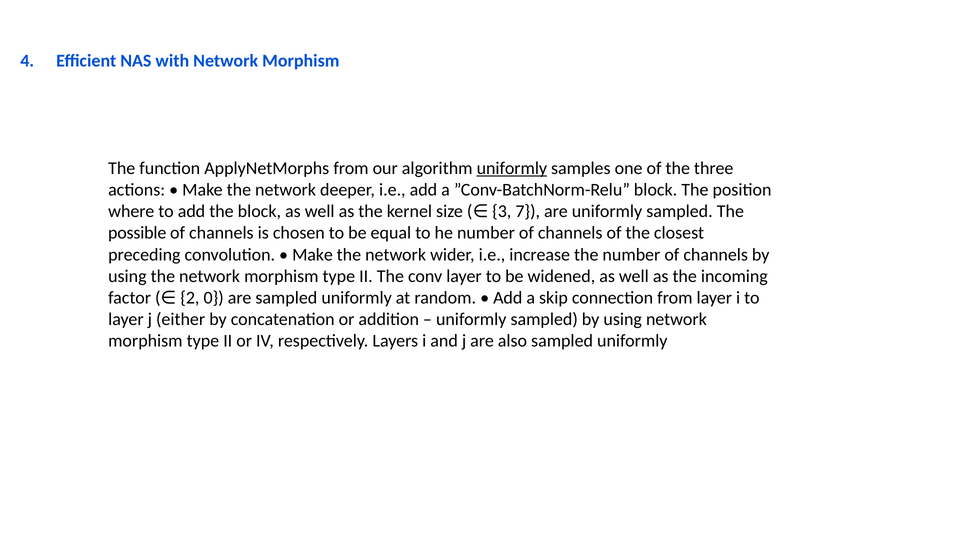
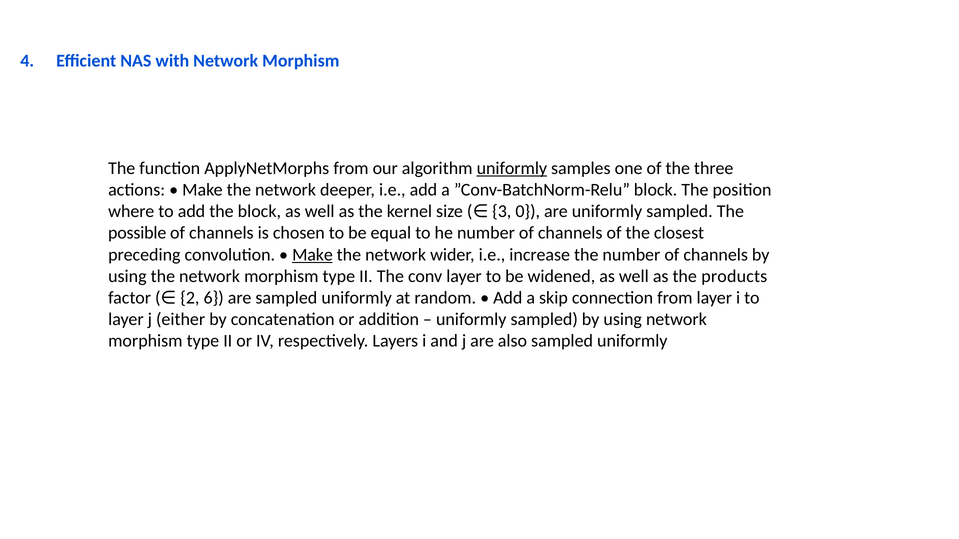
7: 7 -> 0
Make at (312, 255) underline: none -> present
incoming: incoming -> products
0: 0 -> 6
